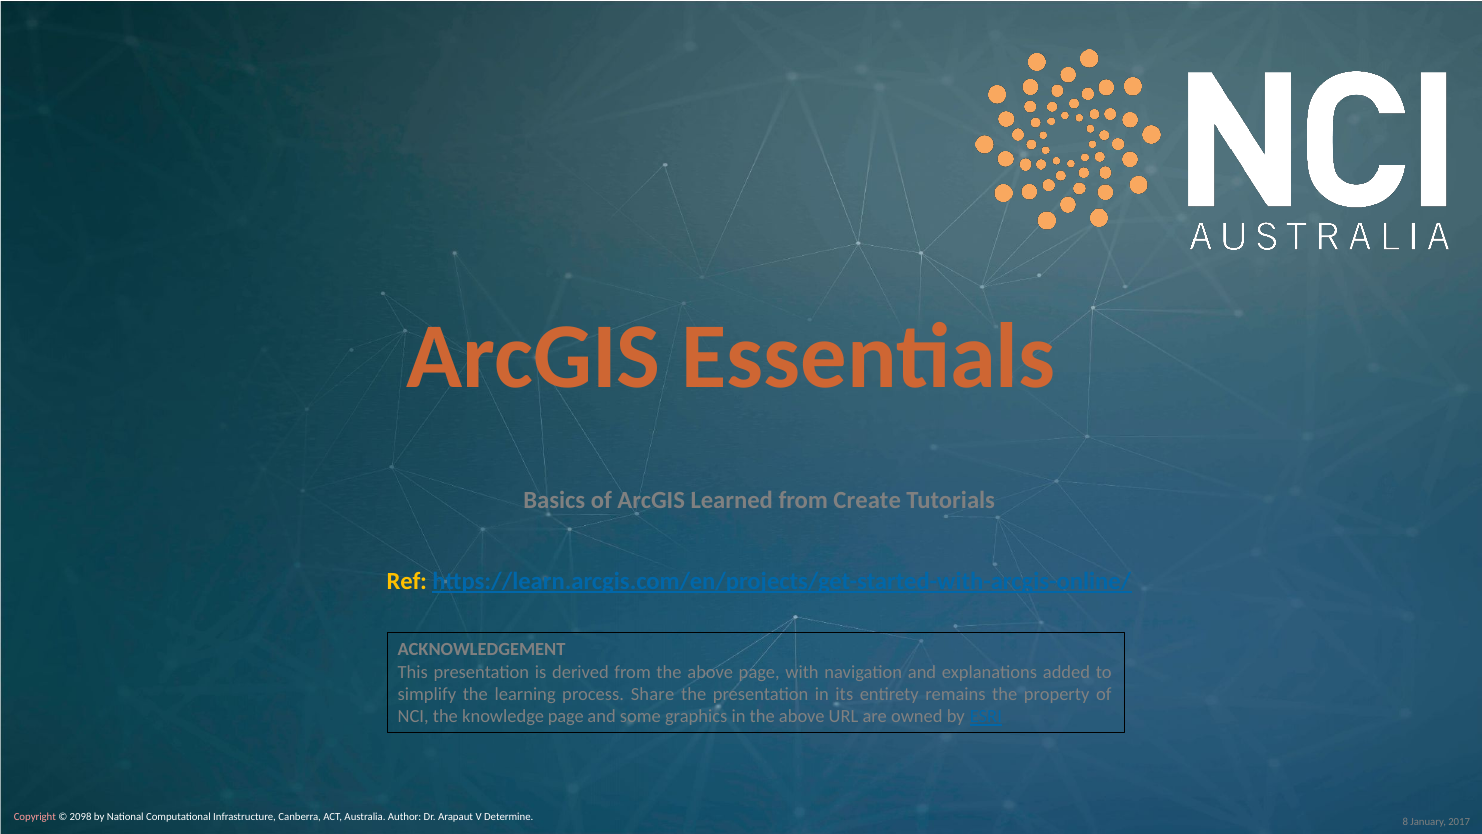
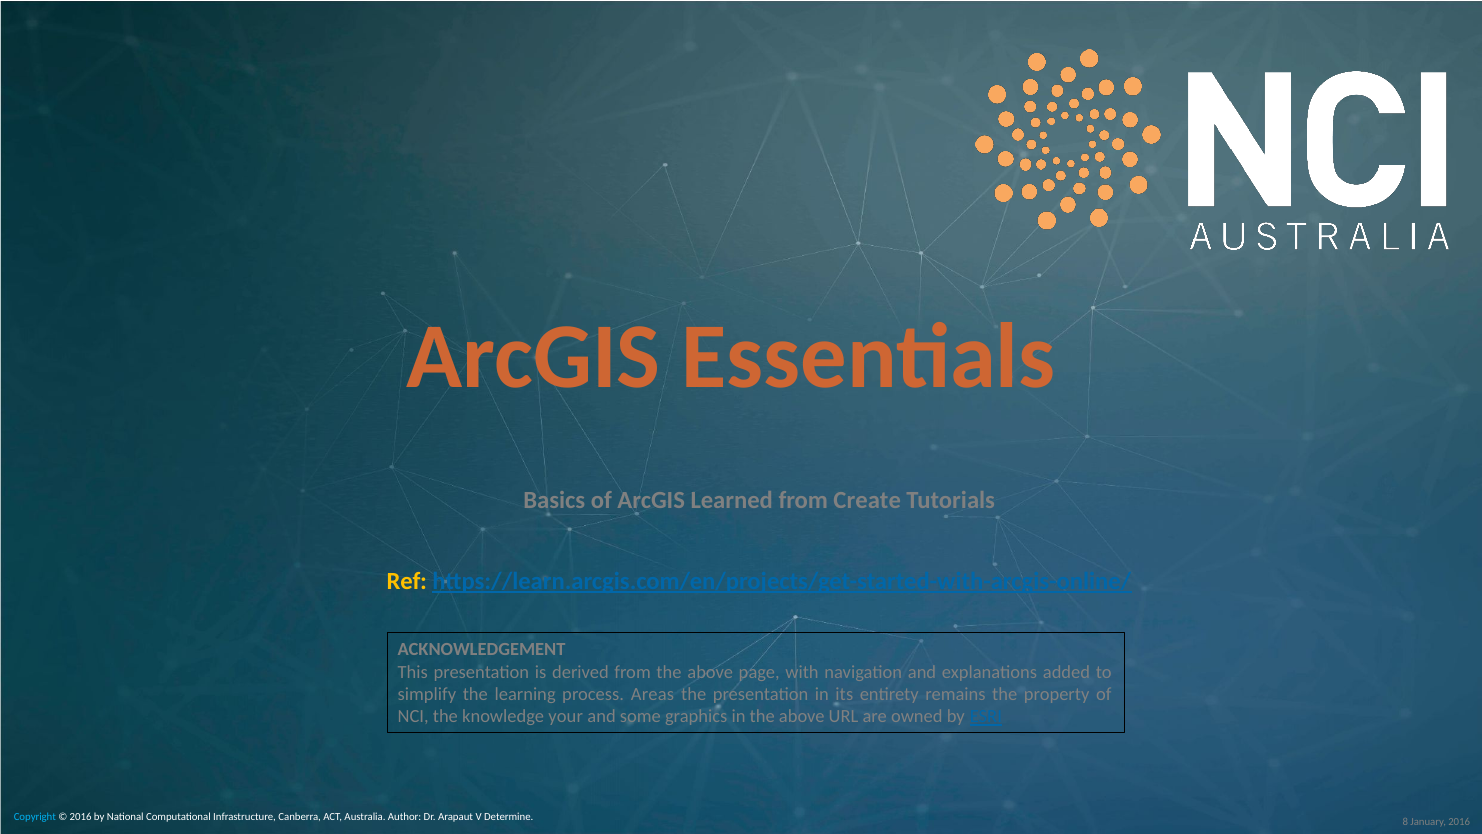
Share: Share -> Areas
knowledge page: page -> your
Copyright at (35, 816) colour: pink -> light blue
2098 at (81, 816): 2098 -> 2016
January 2017: 2017 -> 2016
